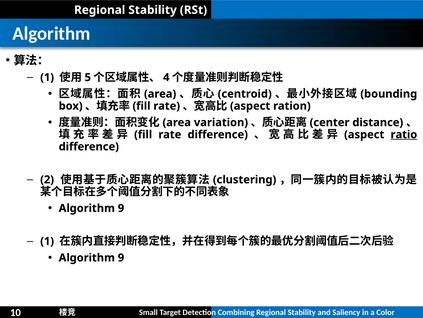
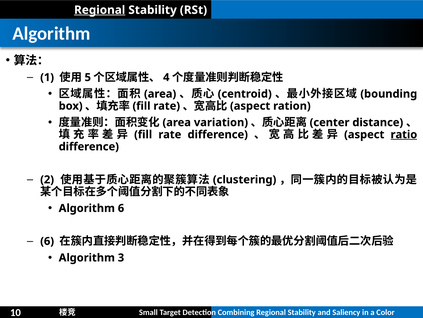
Regional at (100, 10) underline: none -> present
9 at (121, 208): 9 -> 6
1 at (47, 241): 1 -> 6
9 at (121, 257): 9 -> 3
